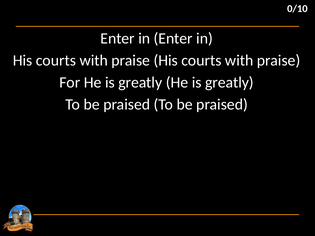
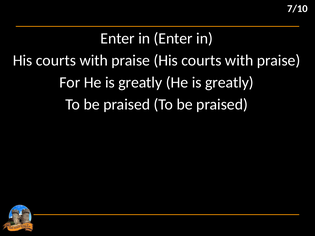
0/10: 0/10 -> 7/10
